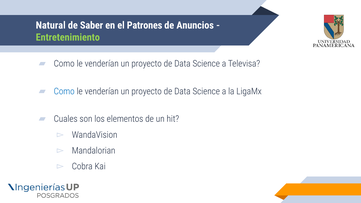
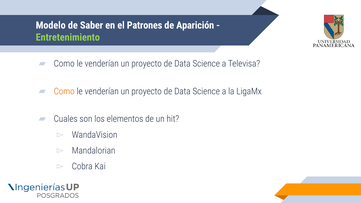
Natural: Natural -> Modelo
Anuncios: Anuncios -> Aparición
Como at (64, 91) colour: blue -> orange
